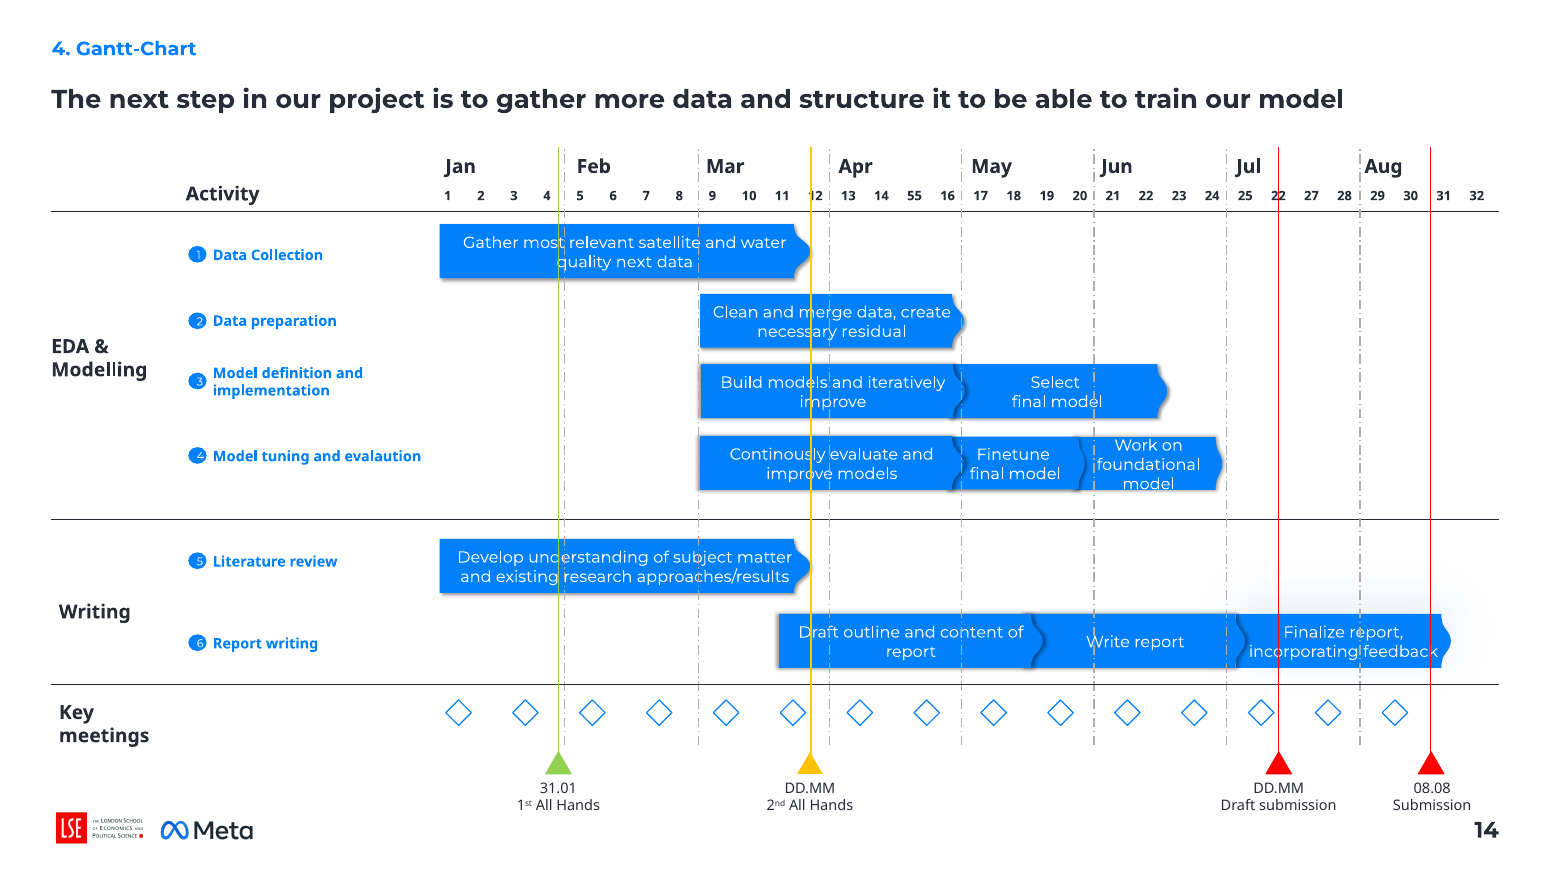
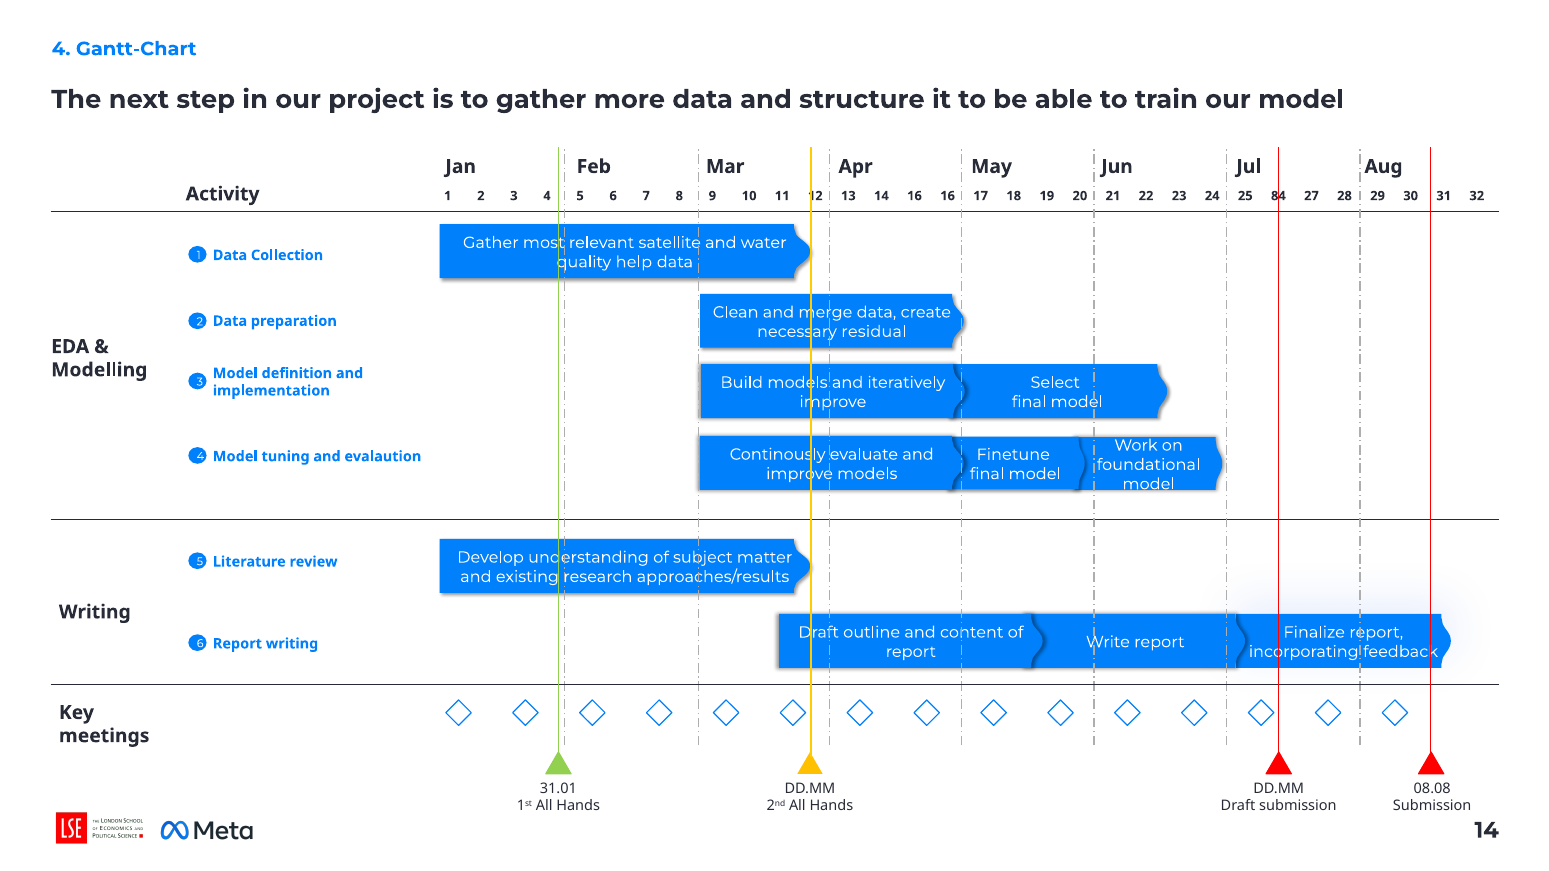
14 55: 55 -> 16
25 22: 22 -> 84
quality next: next -> help
